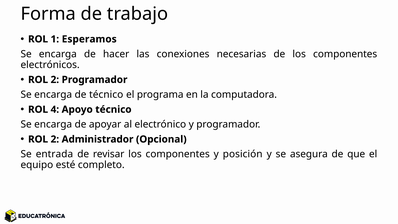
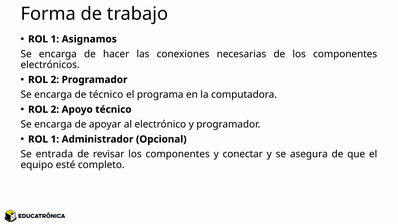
Esperamos: Esperamos -> Asignamos
4 at (55, 109): 4 -> 2
2 at (55, 139): 2 -> 1
posición: posición -> conectar
